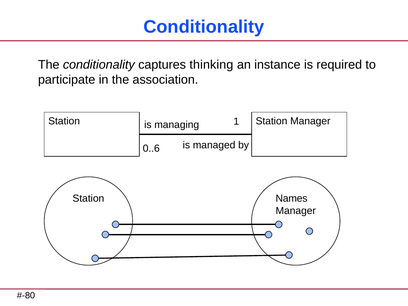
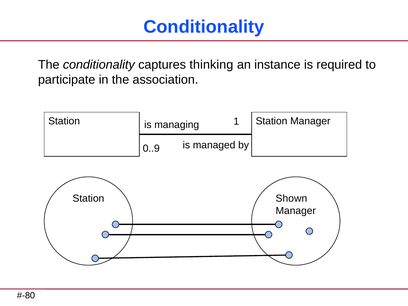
0..6: 0..6 -> 0..9
Names: Names -> Shown
